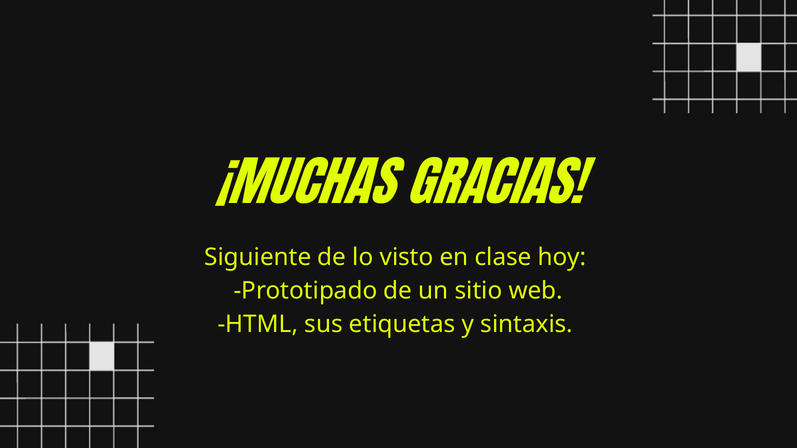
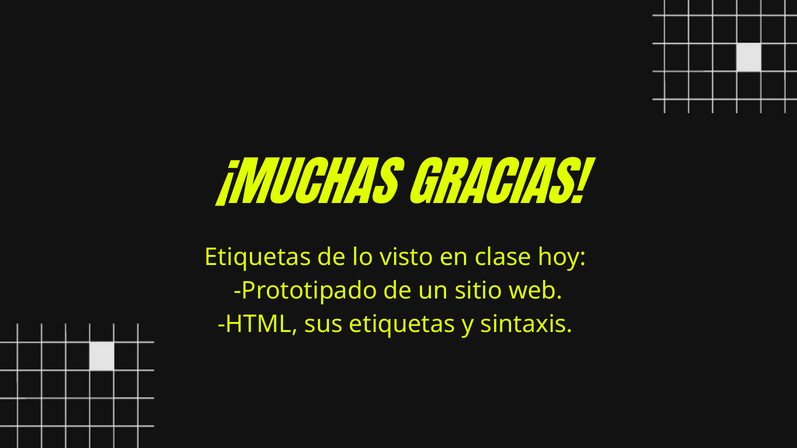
Siguiente at (258, 257): Siguiente -> Etiquetas
